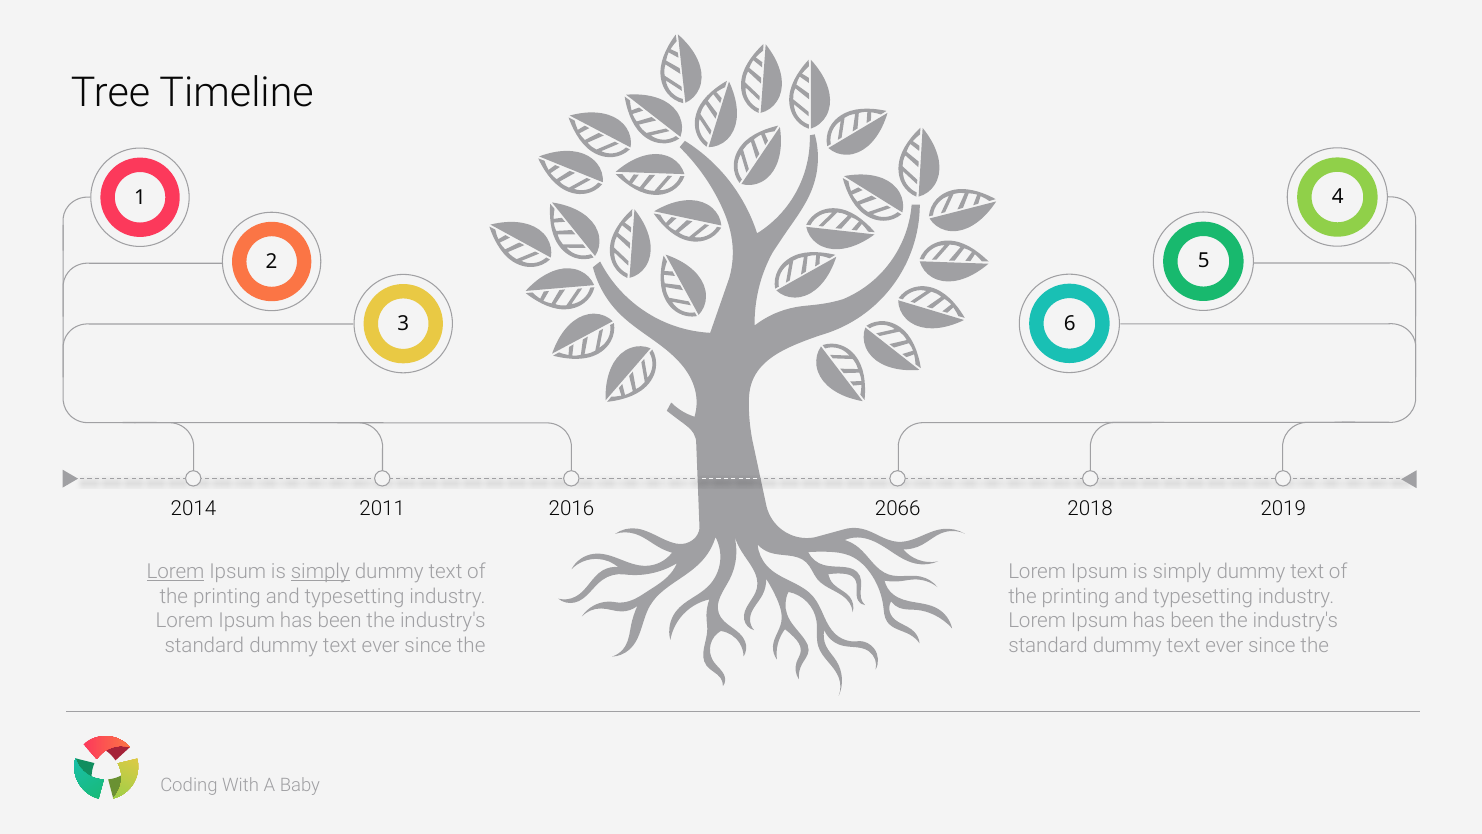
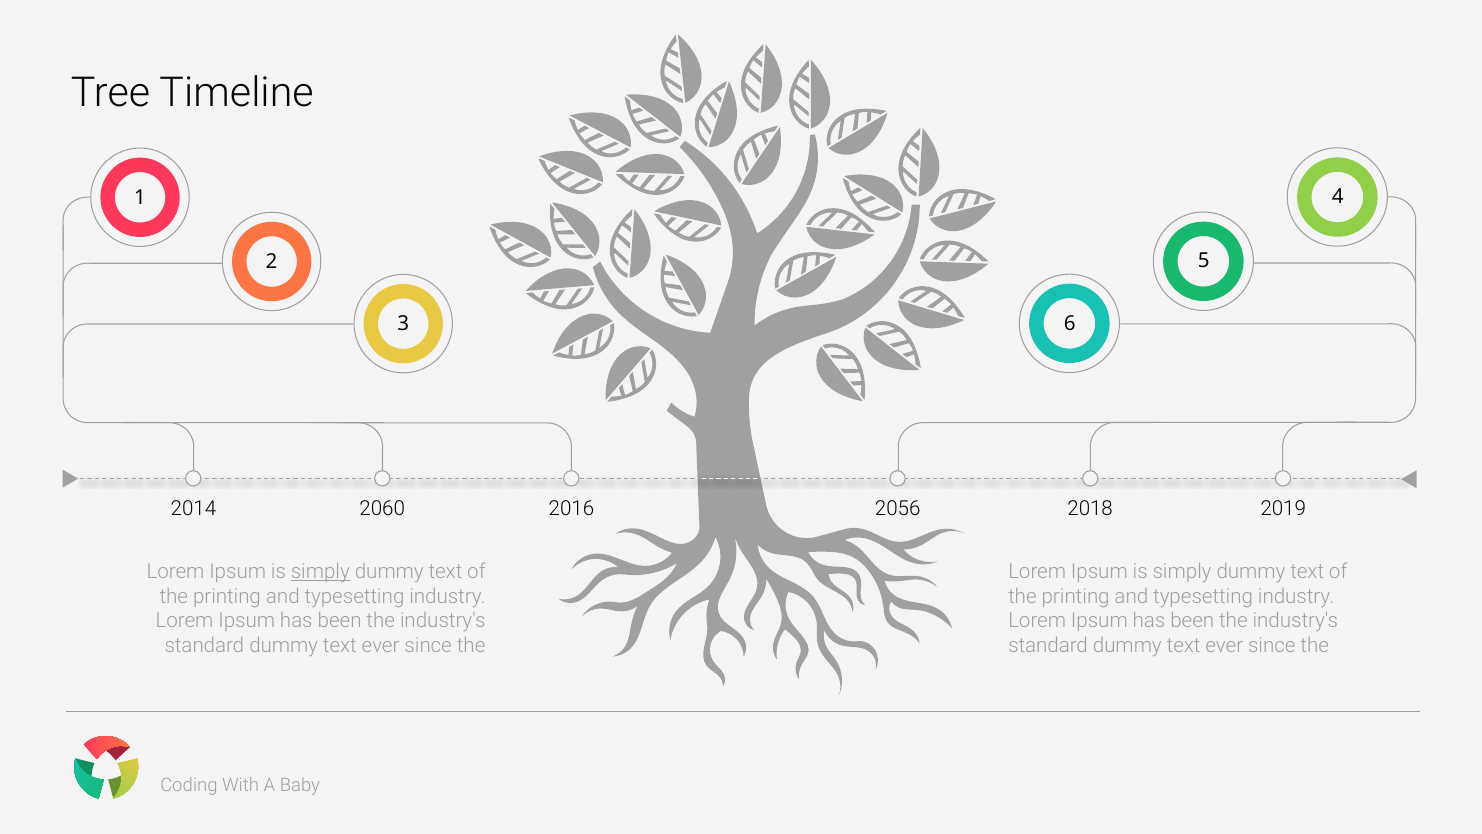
2011: 2011 -> 2060
2066: 2066 -> 2056
Lorem at (175, 571) underline: present -> none
